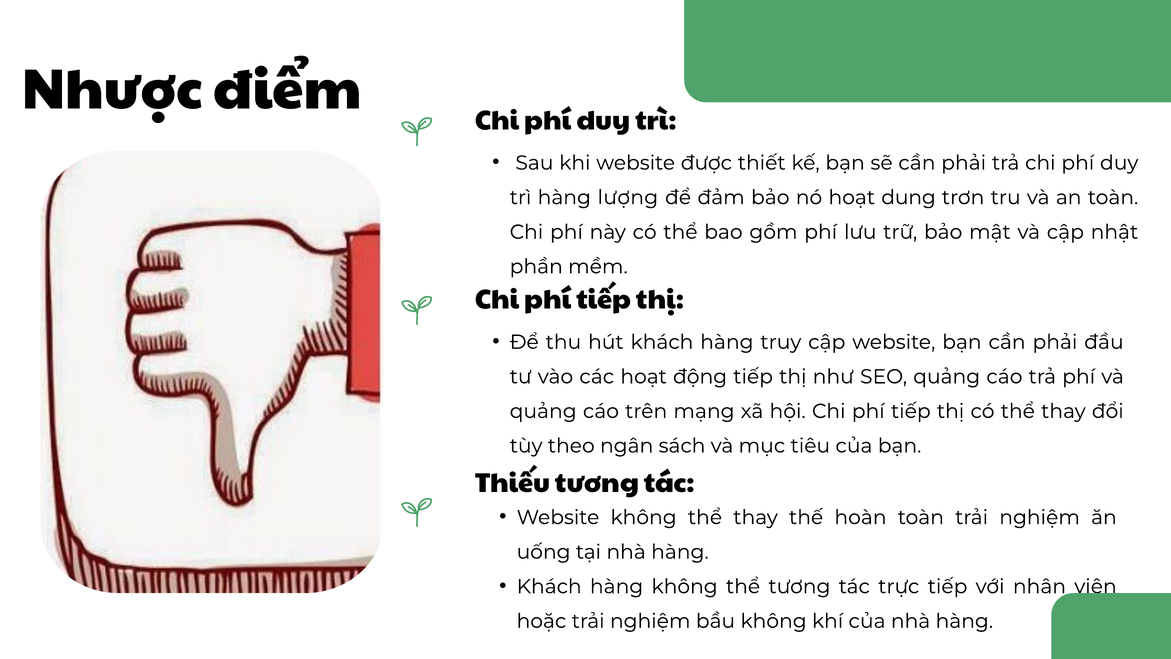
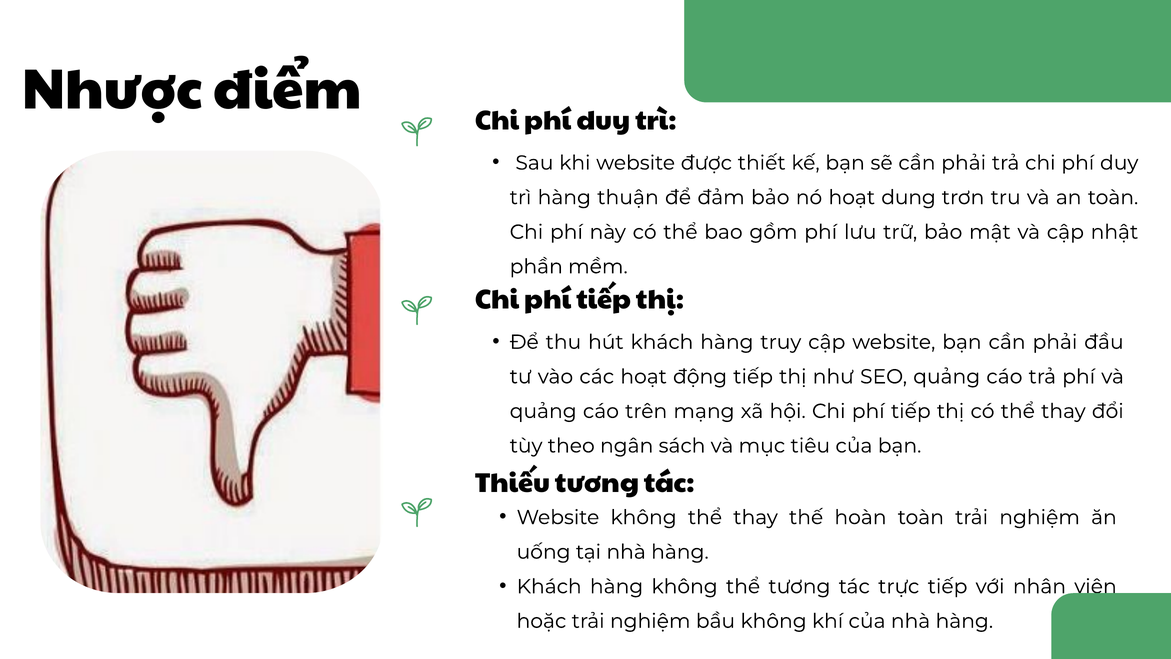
lượng: lượng -> thuận
